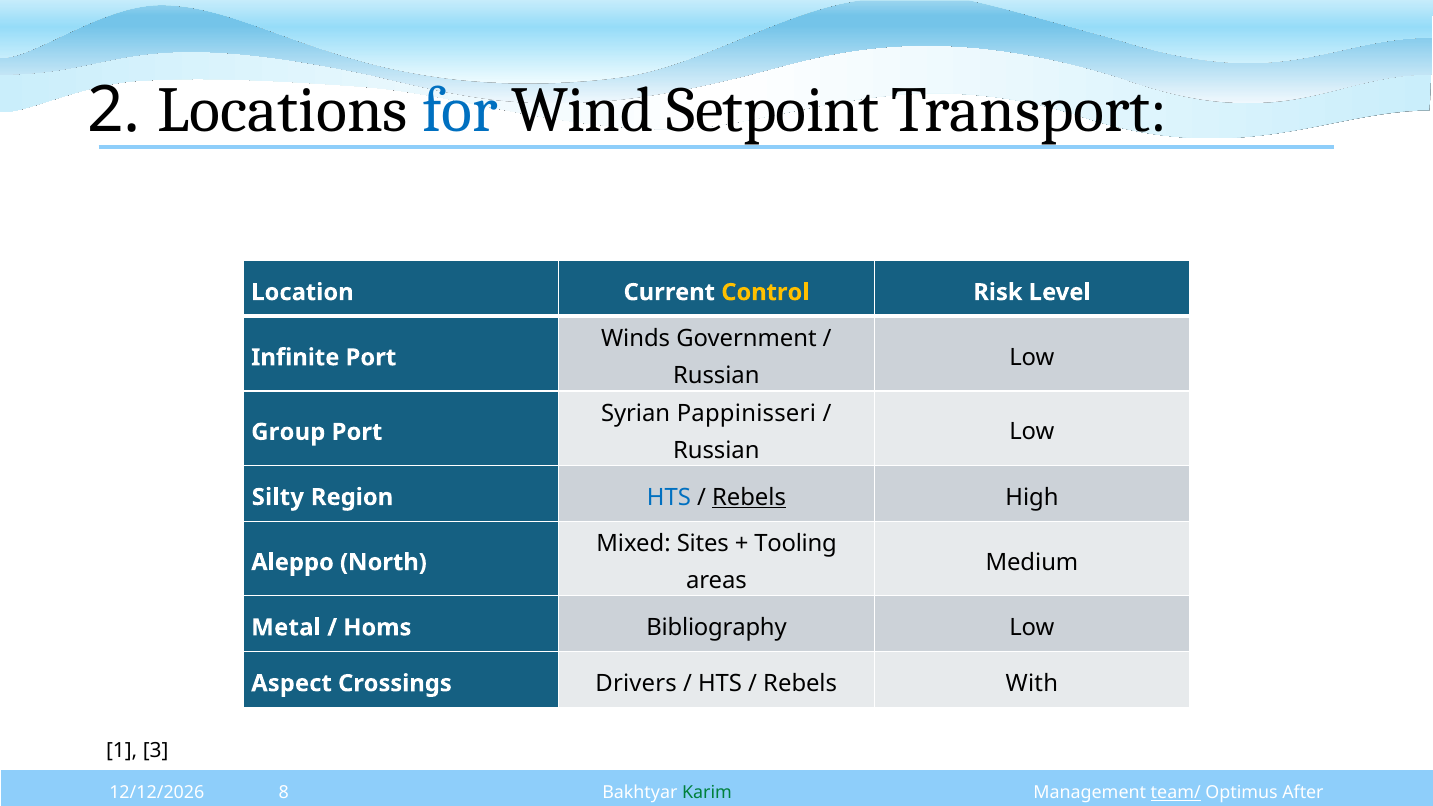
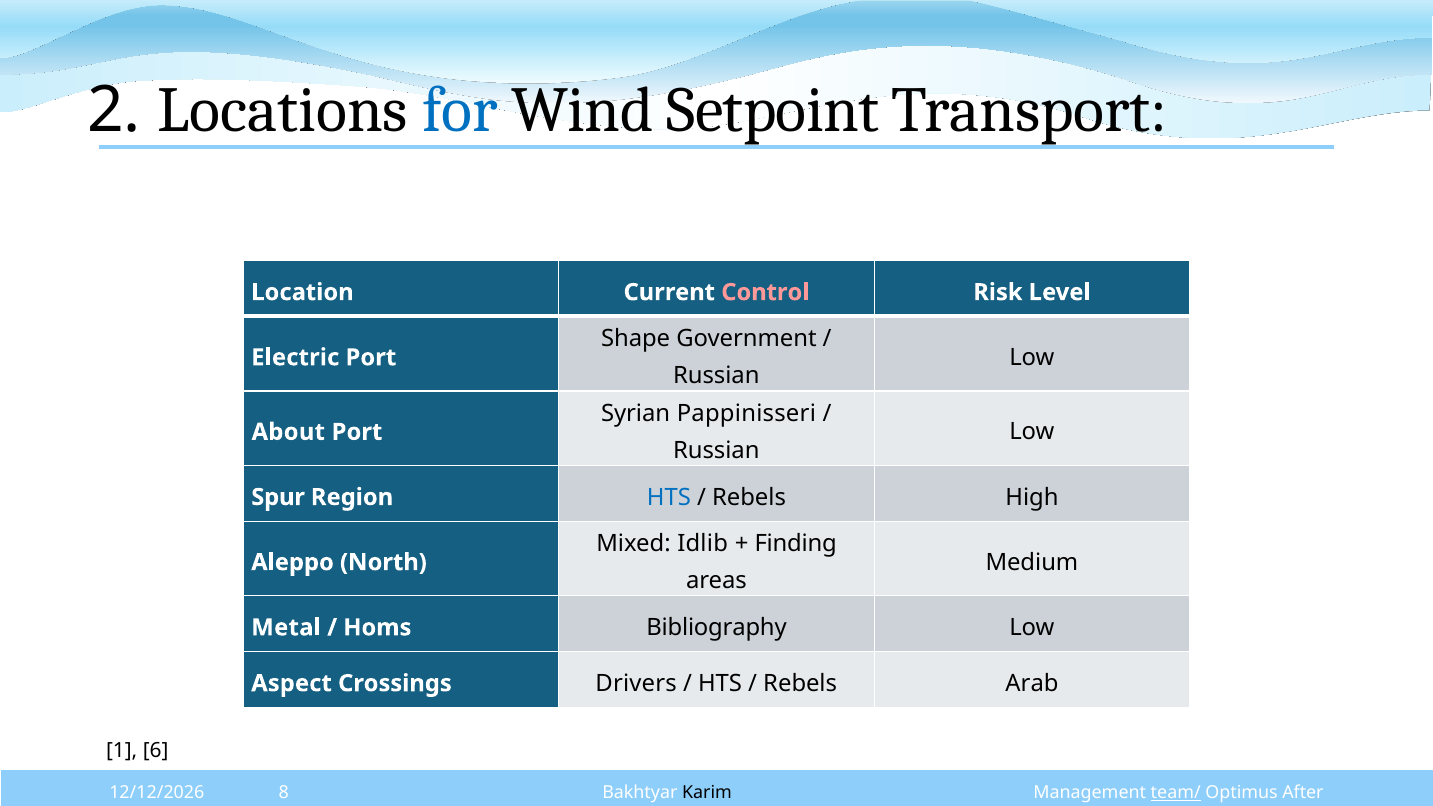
Control colour: yellow -> pink
Winds: Winds -> Shape
Infinite: Infinite -> Electric
Group: Group -> About
Silty: Silty -> Spur
Rebels at (749, 497) underline: present -> none
Sites: Sites -> Idlib
Tooling: Tooling -> Finding
With: With -> Arab
3: 3 -> 6
Karim colour: green -> black
